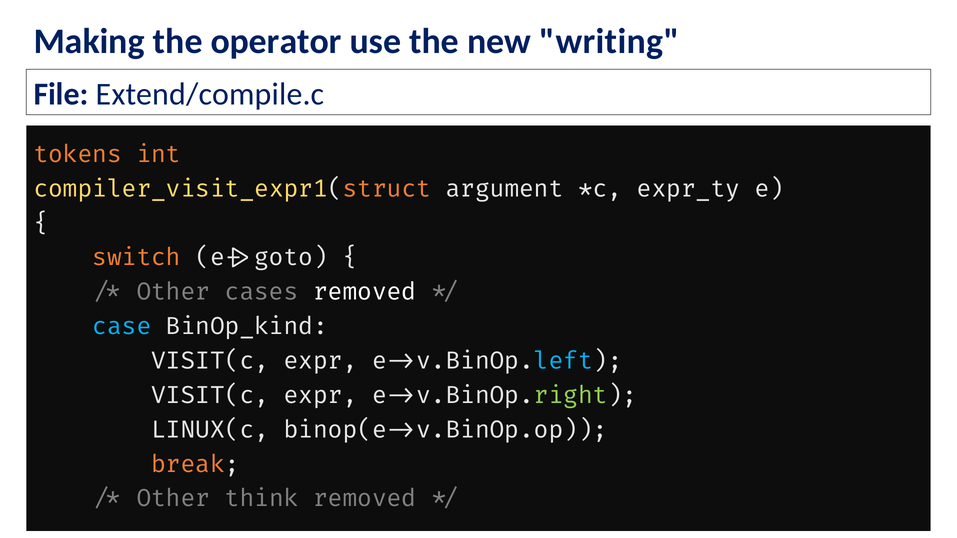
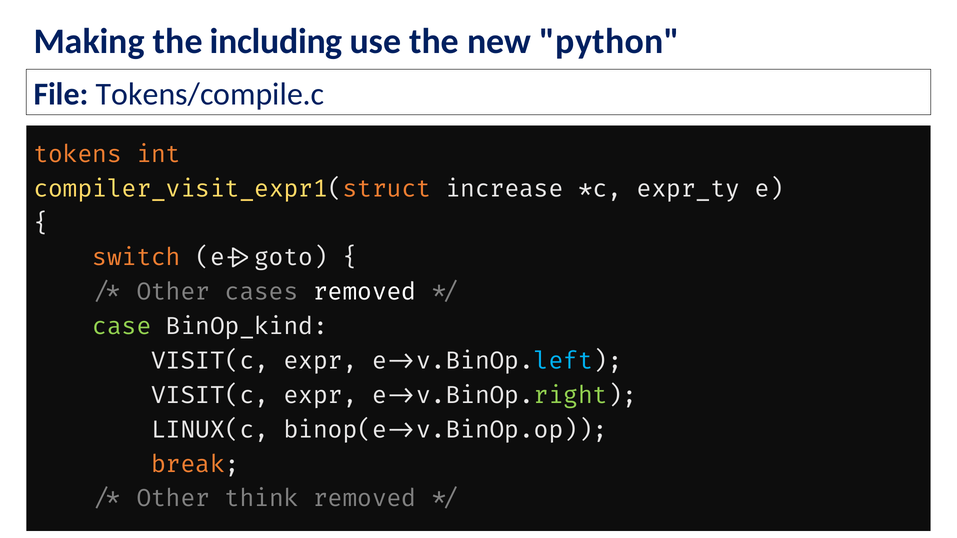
operator: operator -> including
writing: writing -> python
Extend/compile.c: Extend/compile.c -> Tokens/compile.c
argument: argument -> increase
case colour: light blue -> light green
